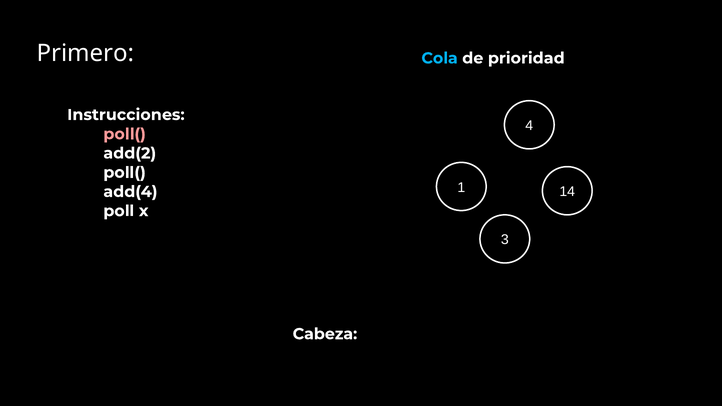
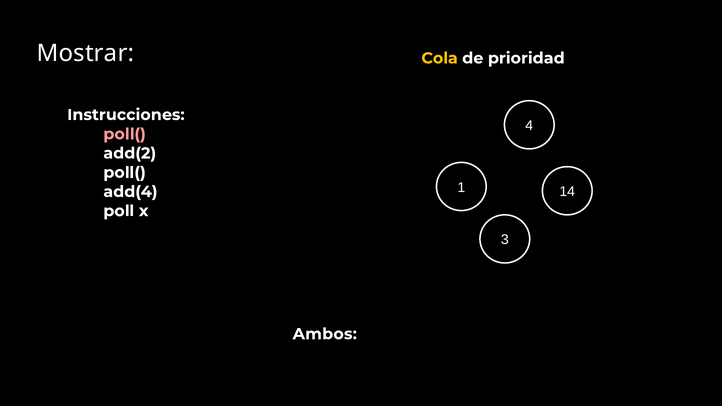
Primero: Primero -> Mostrar
Cola colour: light blue -> yellow
Cabeza: Cabeza -> Ambos
